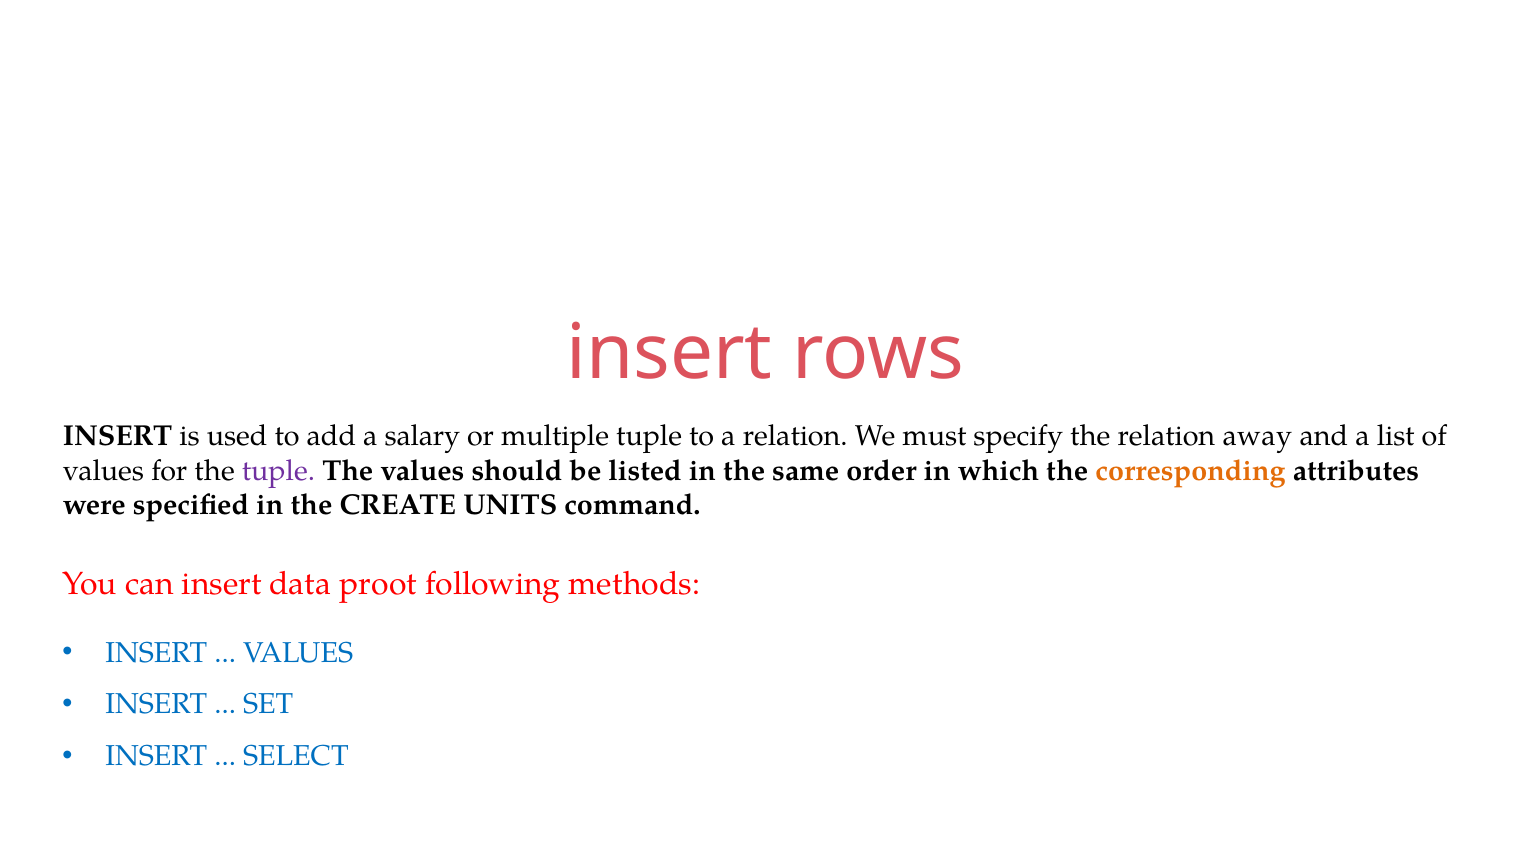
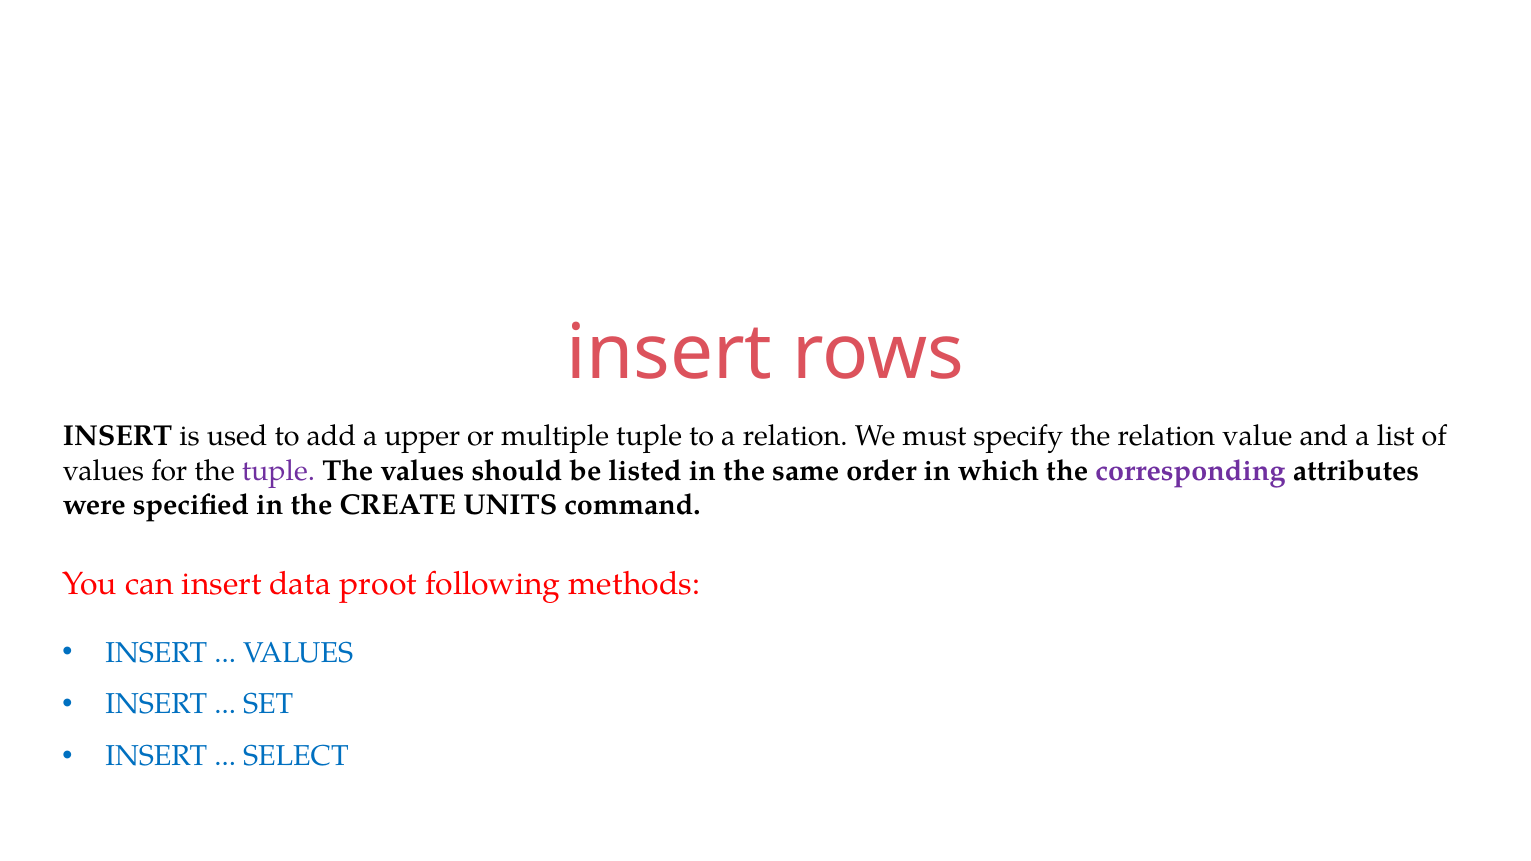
salary: salary -> upper
away: away -> value
corresponding colour: orange -> purple
